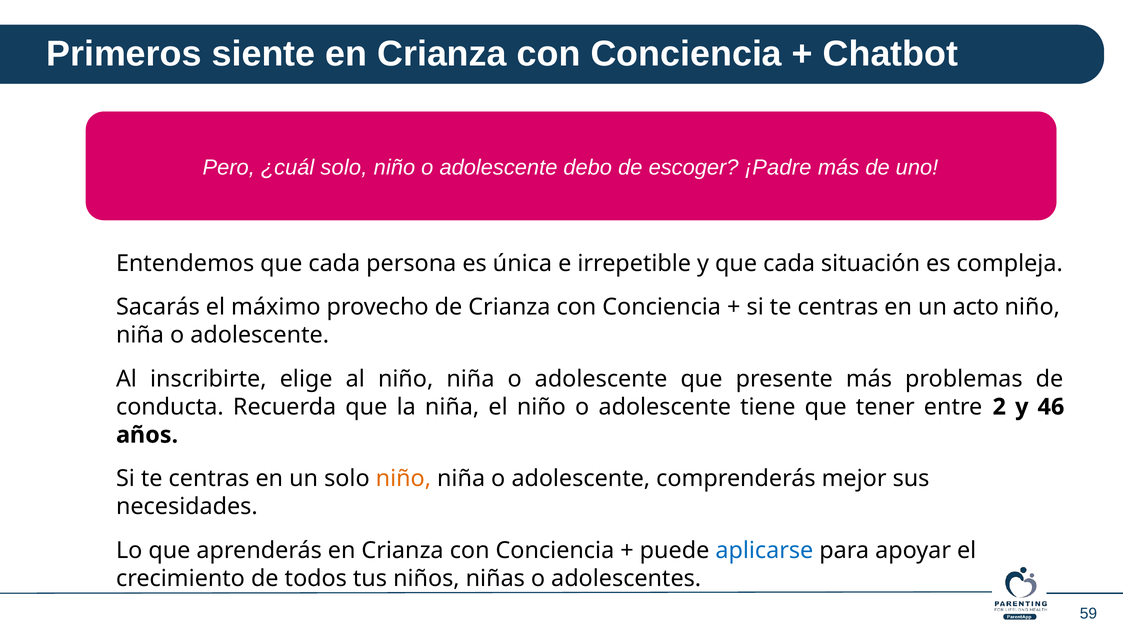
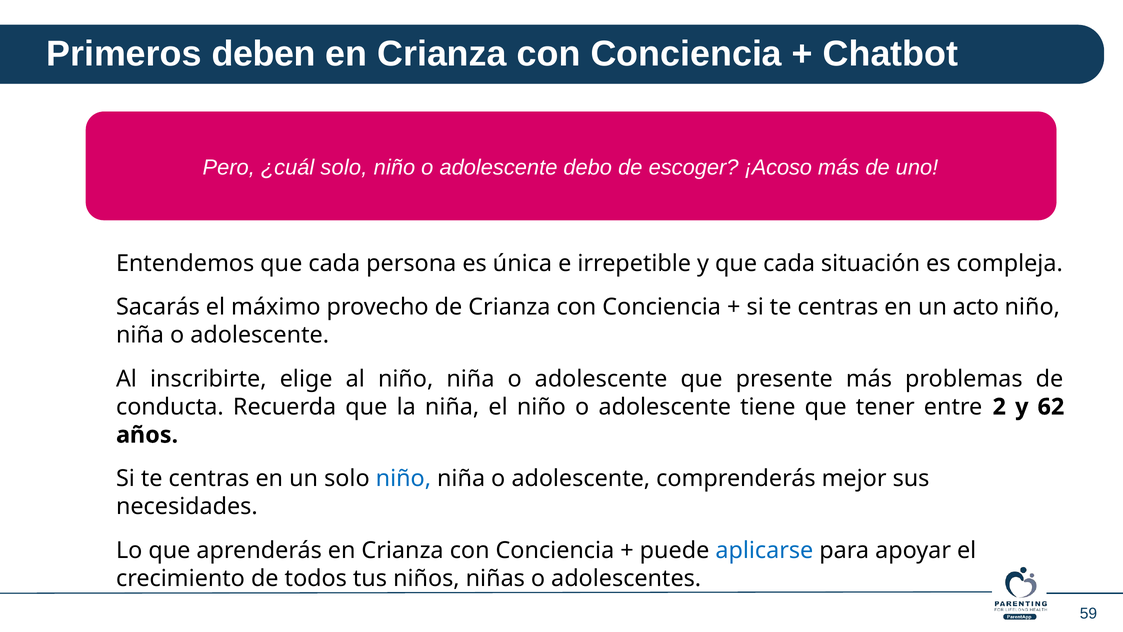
siente: siente -> deben
¡Padre: ¡Padre -> ¡Acoso
46: 46 -> 62
niño at (403, 478) colour: orange -> blue
